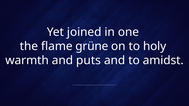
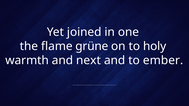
puts: puts -> next
amidst: amidst -> ember
